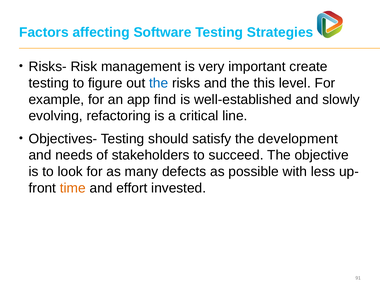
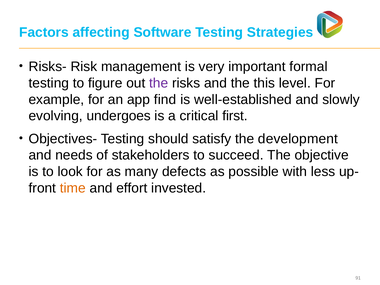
create: create -> formal
the at (159, 83) colour: blue -> purple
refactoring: refactoring -> undergoes
line: line -> first
